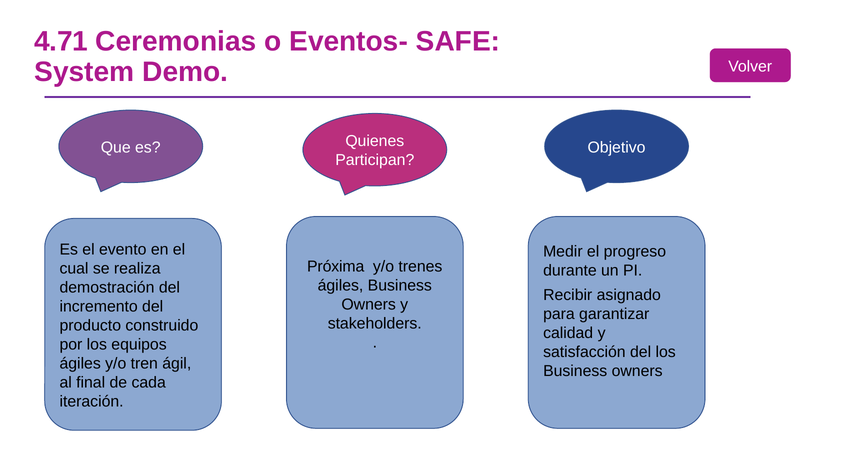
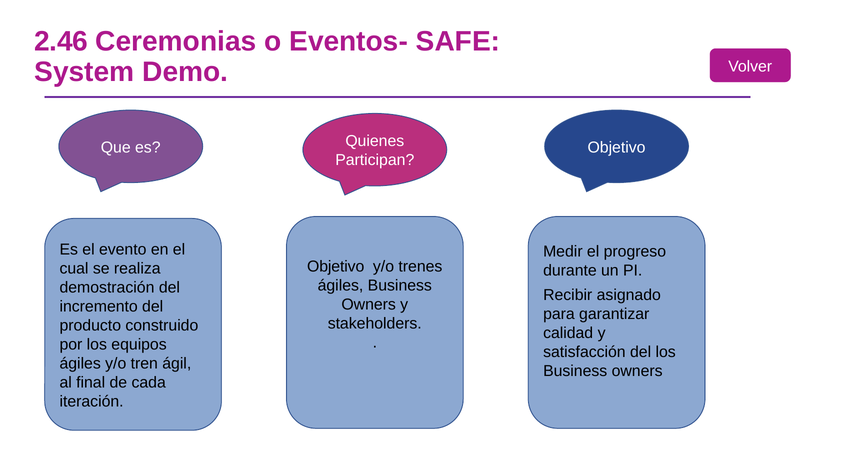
4.71: 4.71 -> 2.46
Próxima at (336, 266): Próxima -> Objetivo
